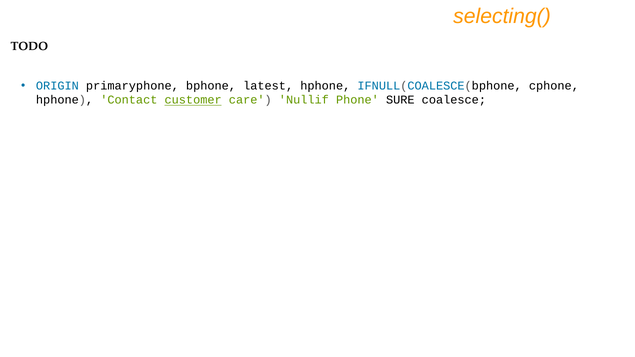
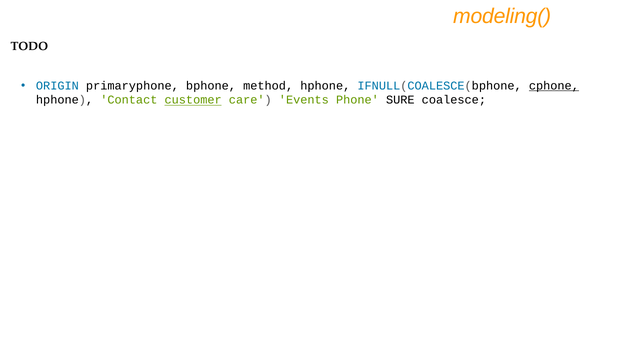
selecting(: selecting( -> modeling(
latest: latest -> method
cphone underline: none -> present
Nullif: Nullif -> Events
